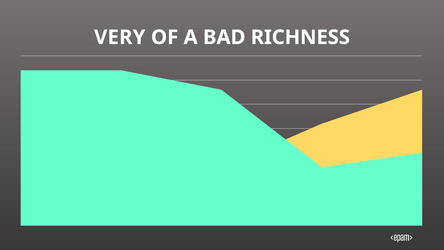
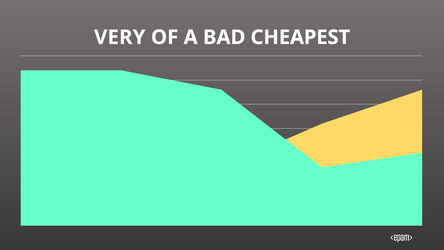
RICHNESS: RICHNESS -> CHEAPEST
